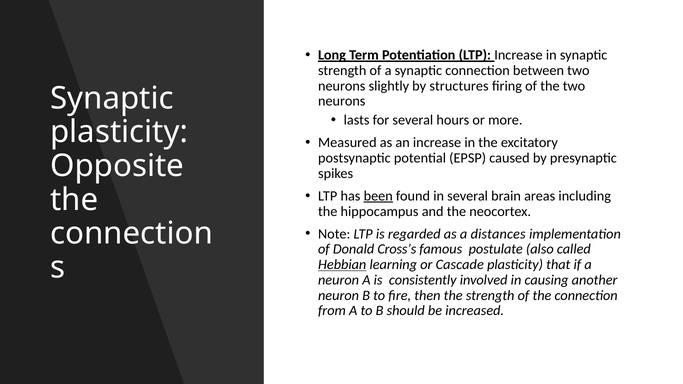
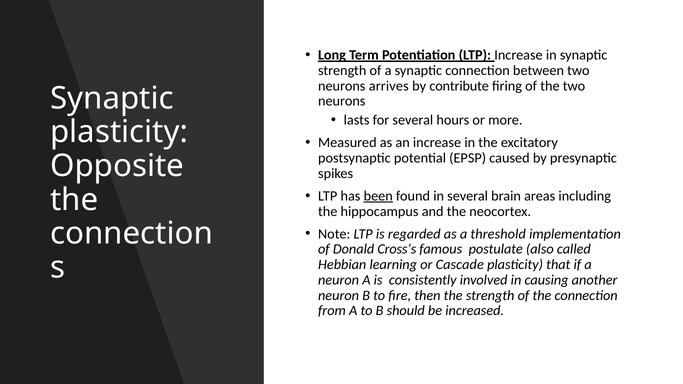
slightly: slightly -> arrives
structures: structures -> contribute
distances: distances -> threshold
Hebbian underline: present -> none
